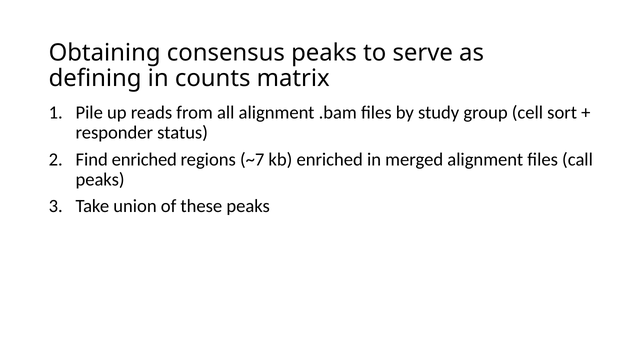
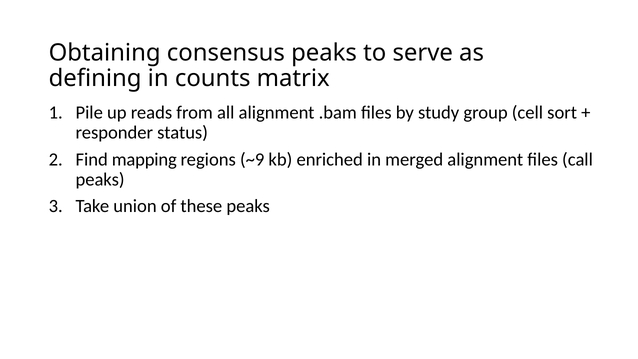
Find enriched: enriched -> mapping
~7: ~7 -> ~9
